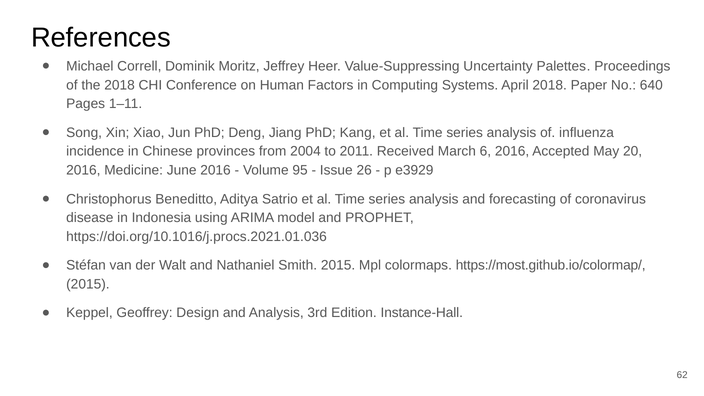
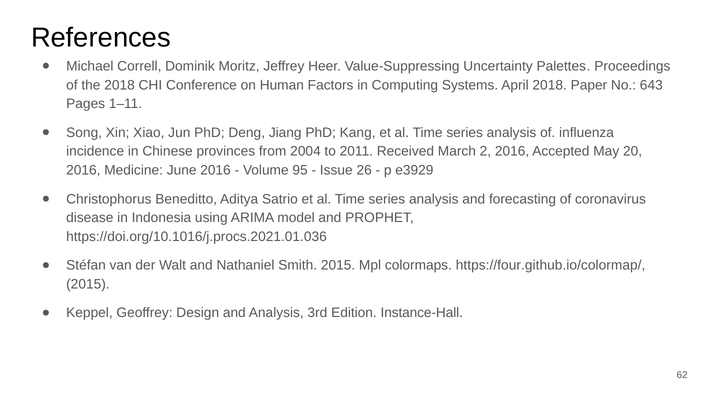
640: 640 -> 643
6: 6 -> 2
https://most.github.io/colormap/: https://most.github.io/colormap/ -> https://four.github.io/colormap/
